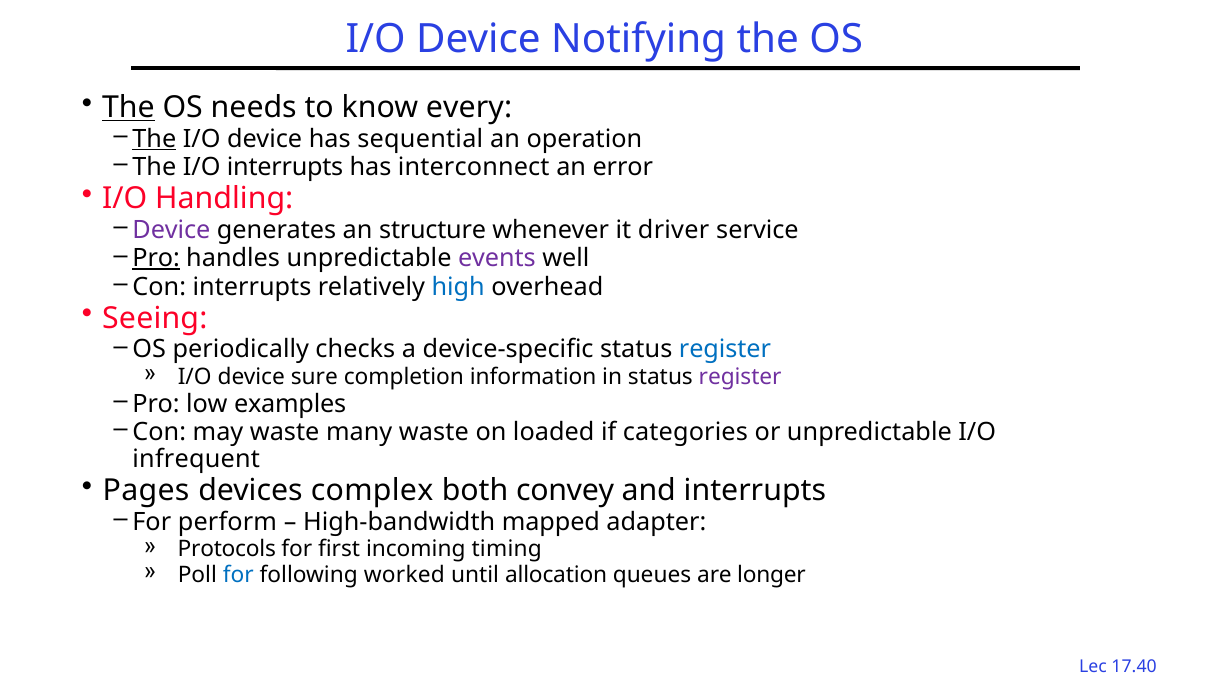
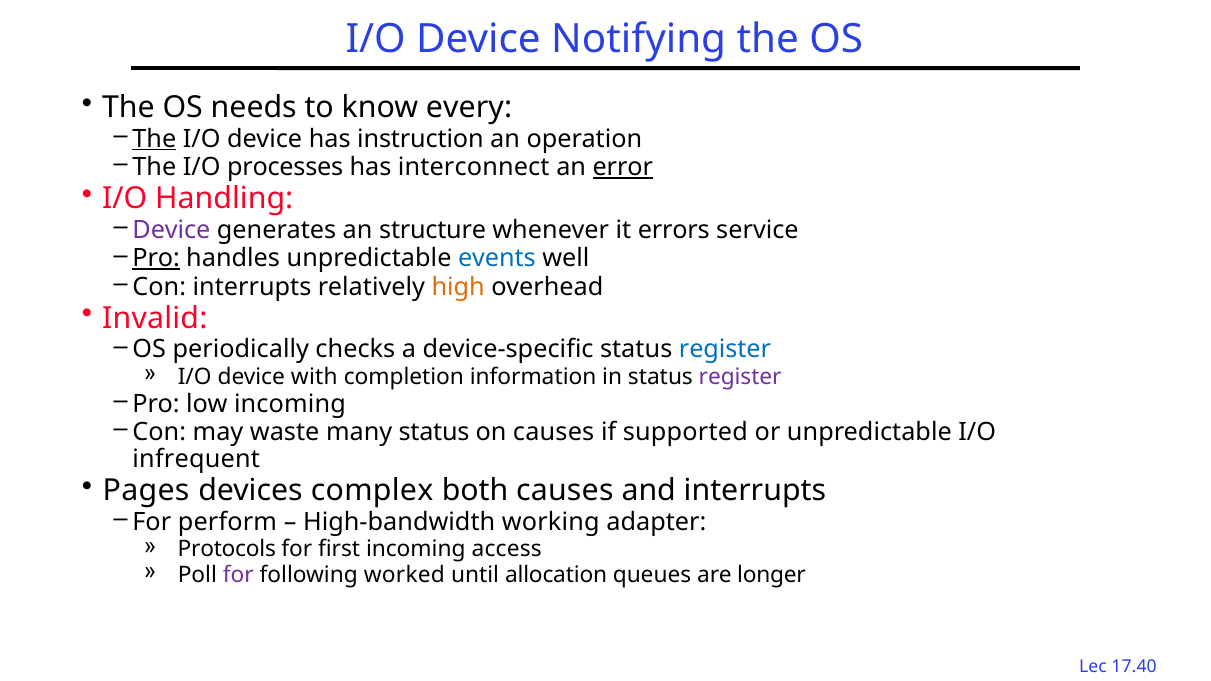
The at (128, 108) underline: present -> none
sequential: sequential -> instruction
I/O interrupts: interrupts -> processes
error underline: none -> present
driver: driver -> errors
events colour: purple -> blue
high colour: blue -> orange
Seeing: Seeing -> Invalid
sure: sure -> with
low examples: examples -> incoming
many waste: waste -> status
on loaded: loaded -> causes
categories: categories -> supported
both convey: convey -> causes
mapped: mapped -> working
timing: timing -> access
for at (238, 575) colour: blue -> purple
